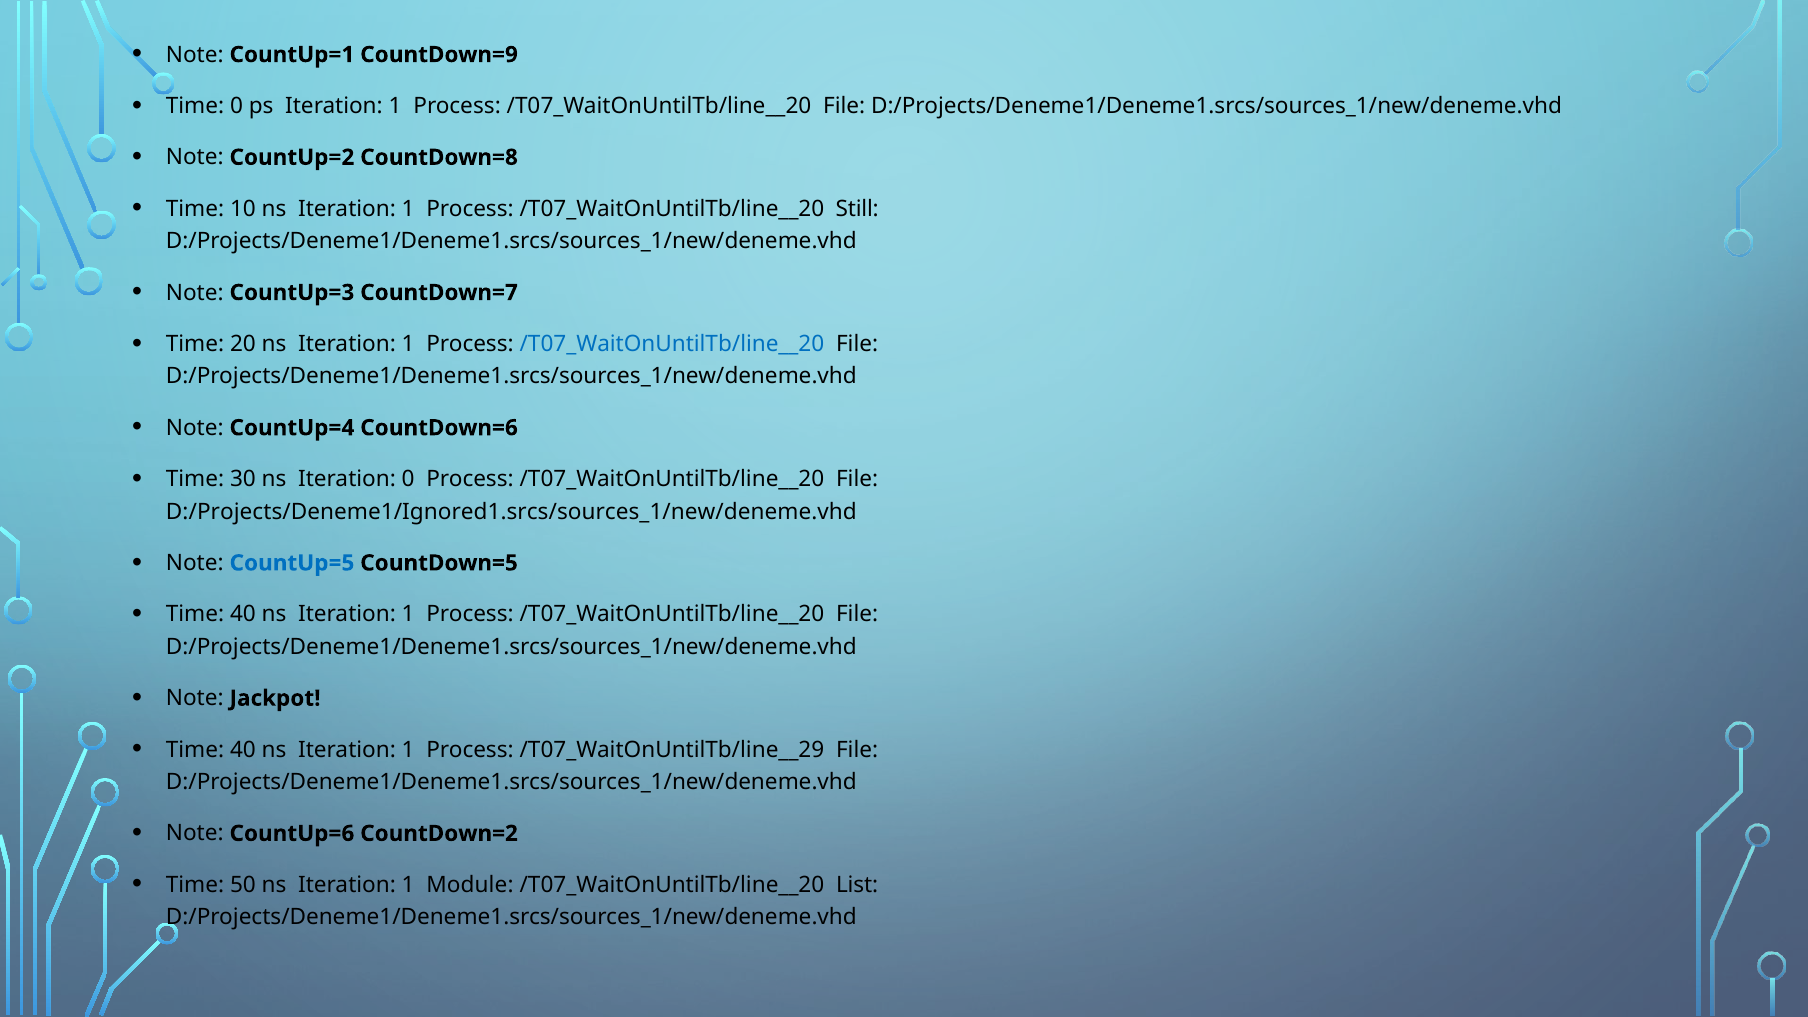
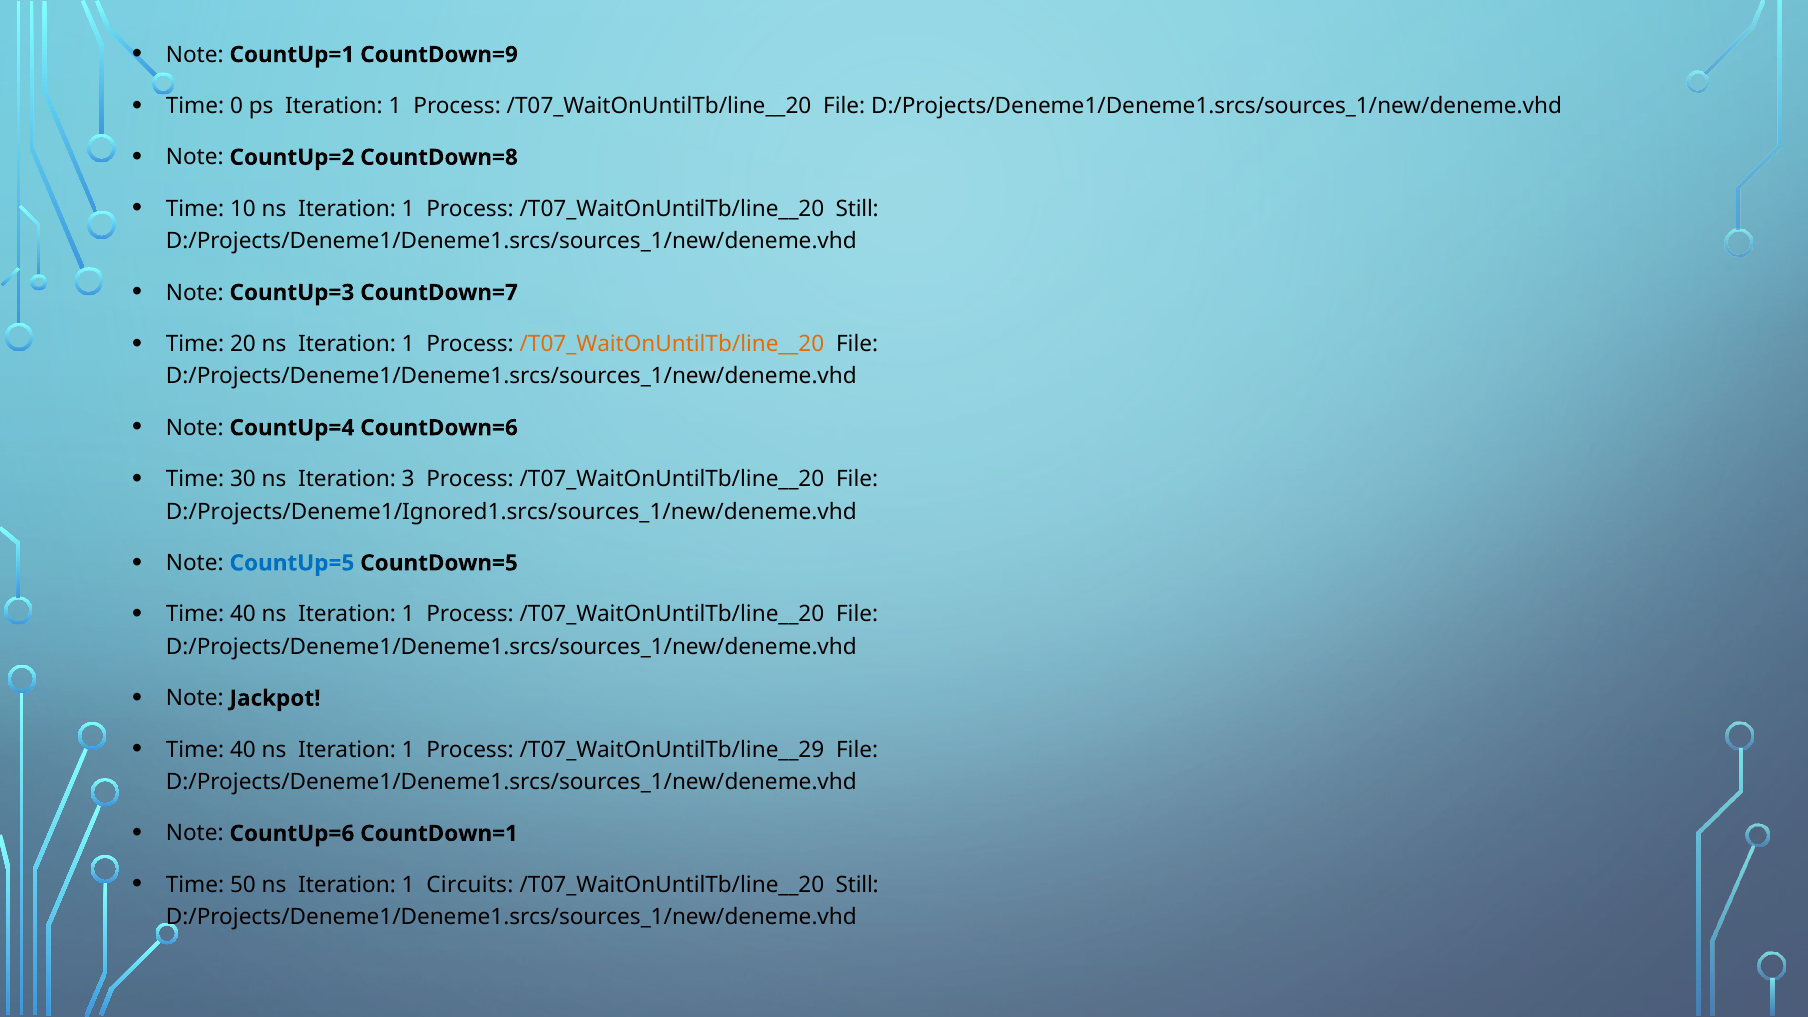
/T07_WaitOnUntilTb/line__20 at (672, 344) colour: blue -> orange
Iteration 0: 0 -> 3
CountDown=2: CountDown=2 -> CountDown=1
Module: Module -> Circuits
List at (857, 885): List -> Still
